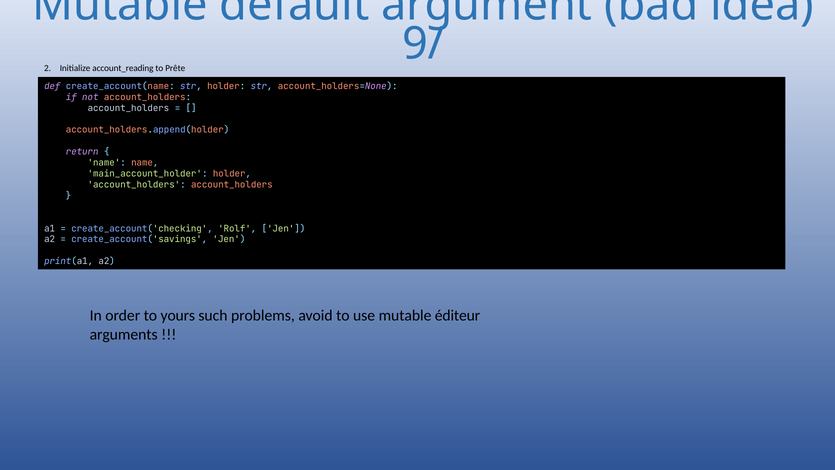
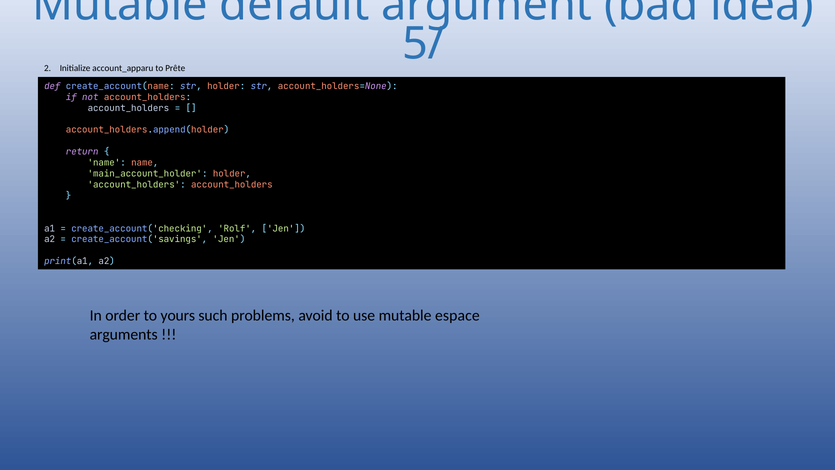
9/: 9/ -> 5/
account_reading: account_reading -> account_apparu
éditeur: éditeur -> espace
